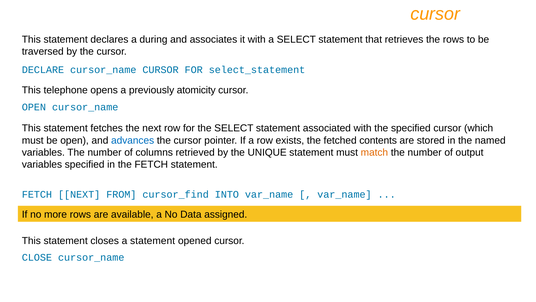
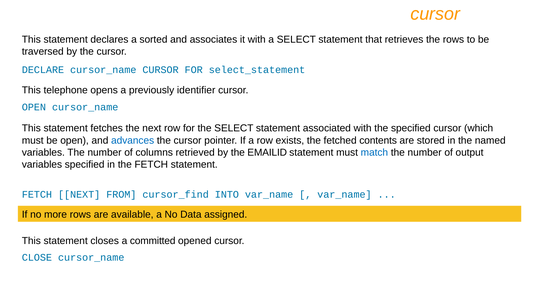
during: during -> sorted
atomicity: atomicity -> identifier
UNIQUE: UNIQUE -> EMAILID
match colour: orange -> blue
a statement: statement -> committed
